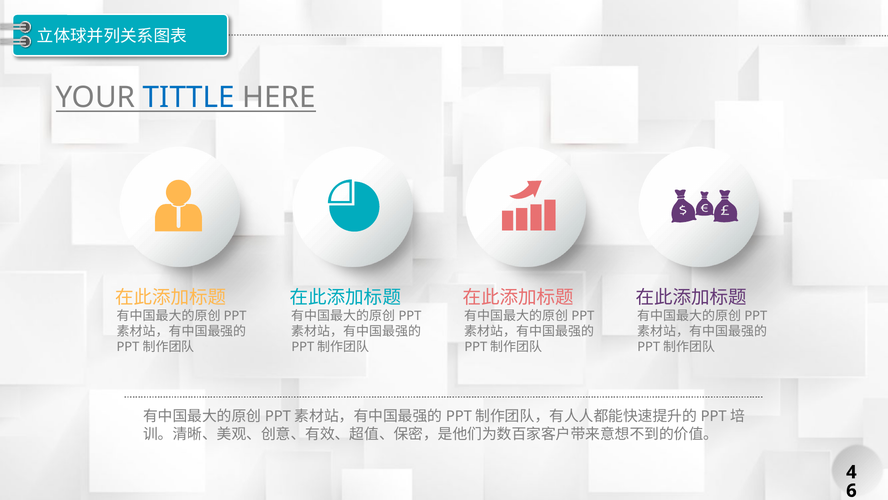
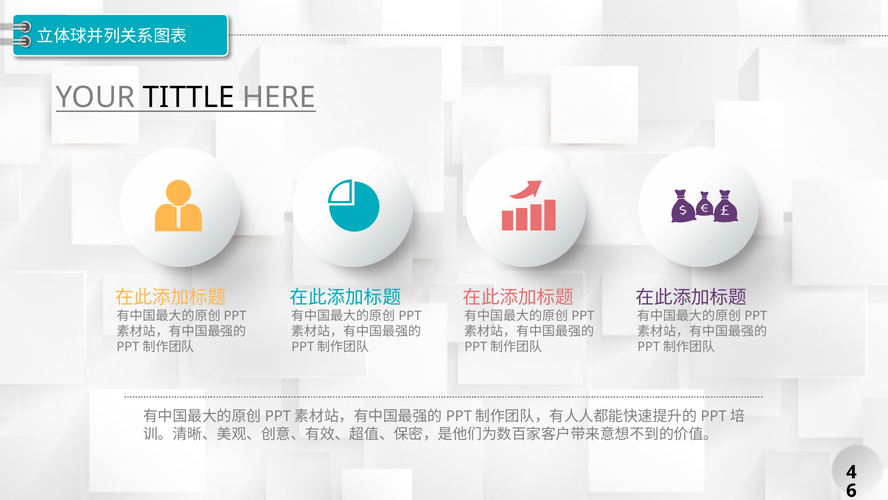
TITTLE colour: blue -> black
